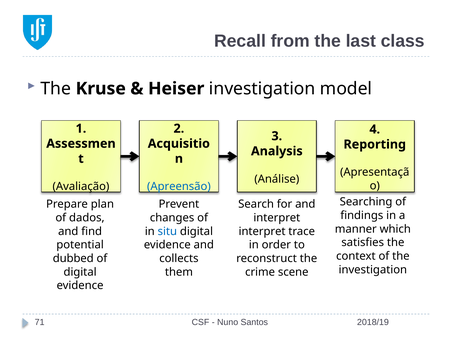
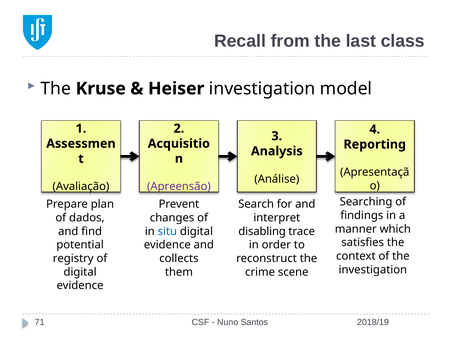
Apreensão colour: blue -> purple
interpret at (262, 231): interpret -> disabling
dubbed: dubbed -> registry
